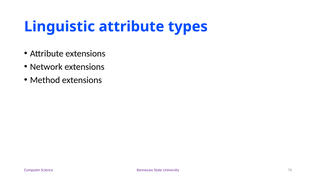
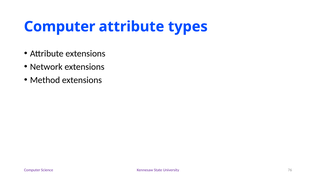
Linguistic at (59, 27): Linguistic -> Computer
